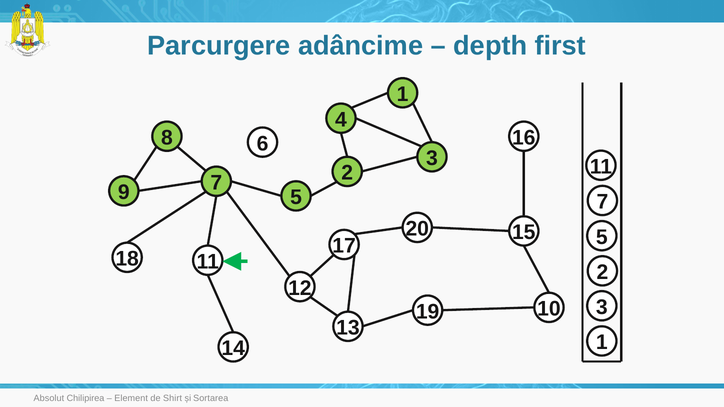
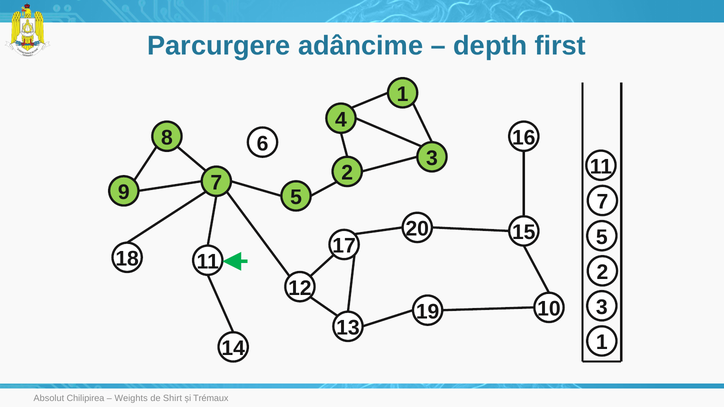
Element: Element -> Weights
Sortarea: Sortarea -> Trémaux
